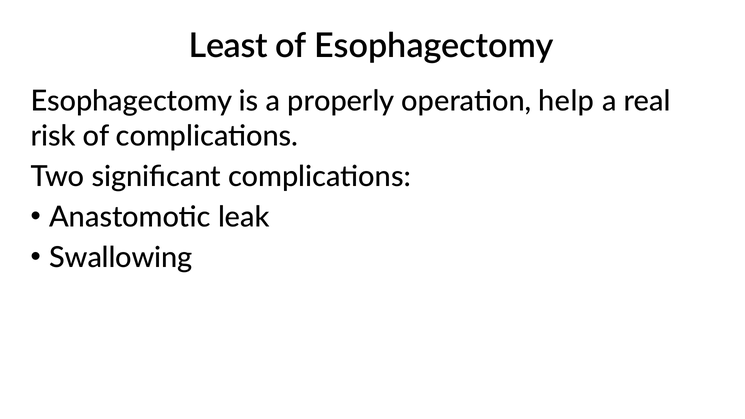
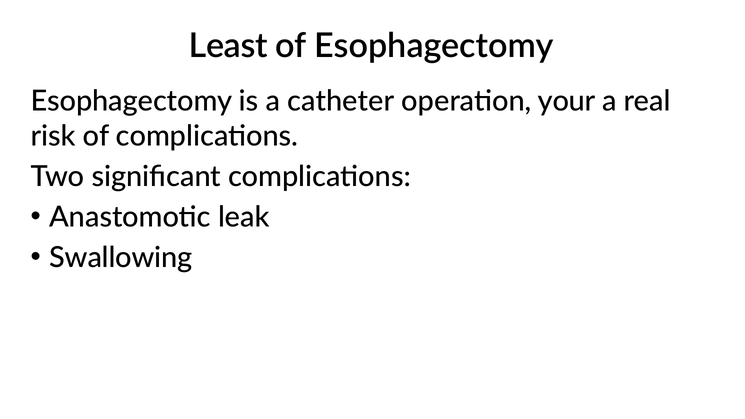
properly: properly -> catheter
help: help -> your
